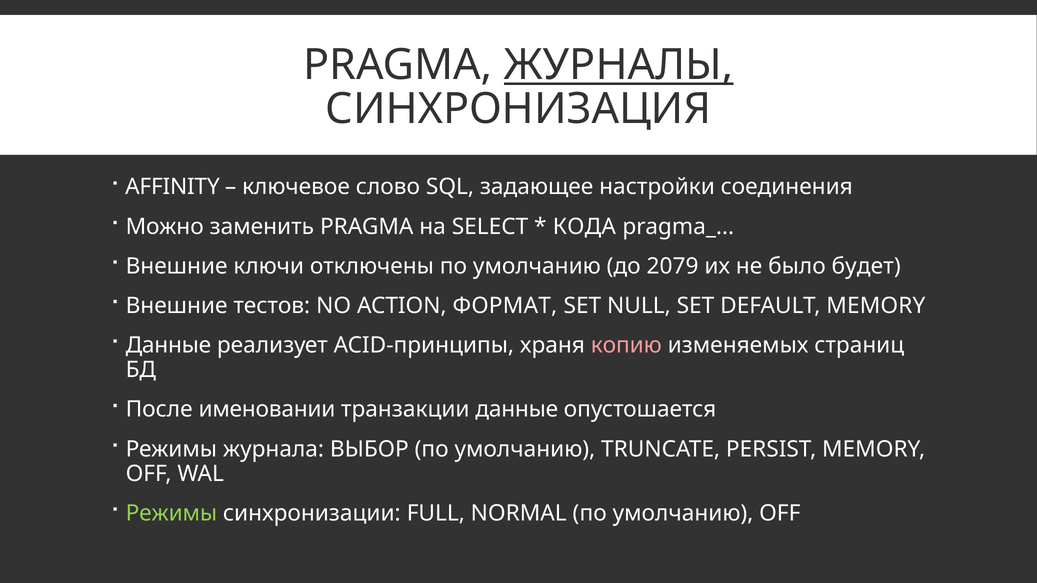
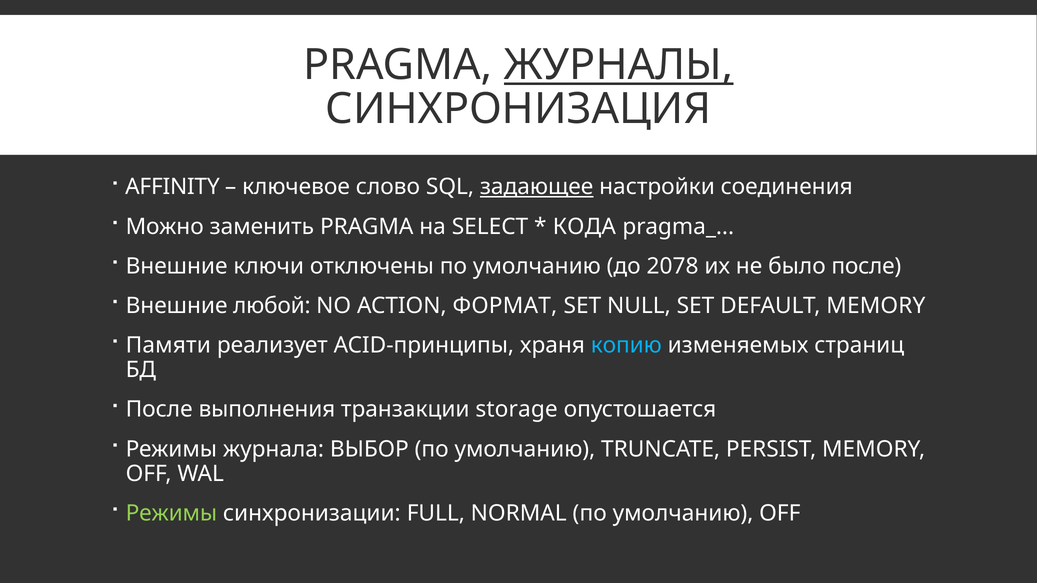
задающее underline: none -> present
2079: 2079 -> 2078
было будет: будет -> после
тестов: тестов -> любой
Данные at (168, 346): Данные -> Памяти
копию colour: pink -> light blue
именовании: именовании -> выполнения
транзакции данные: данные -> storage
